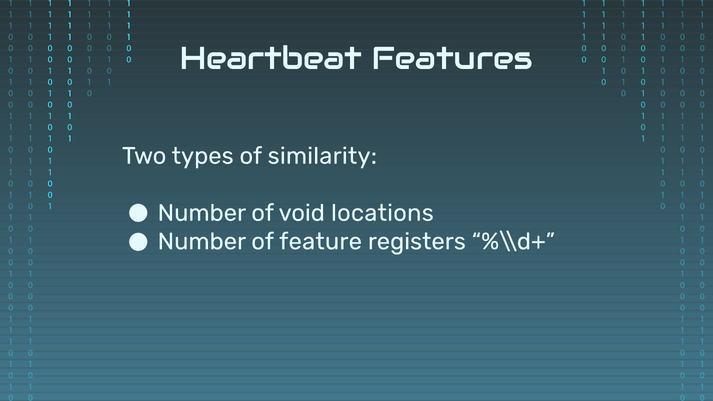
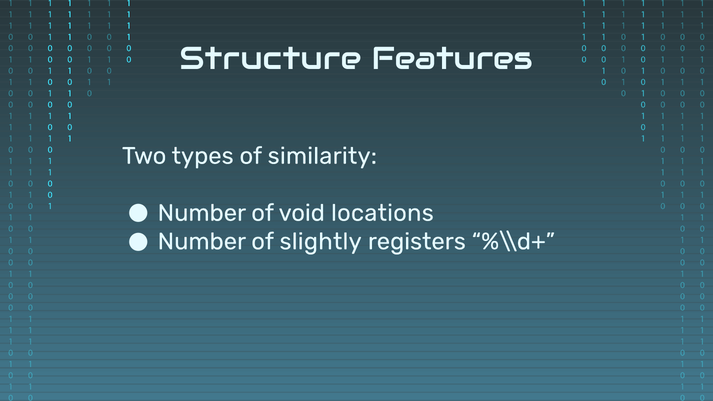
Heartbeat: Heartbeat -> Structure
feature: feature -> slightly
